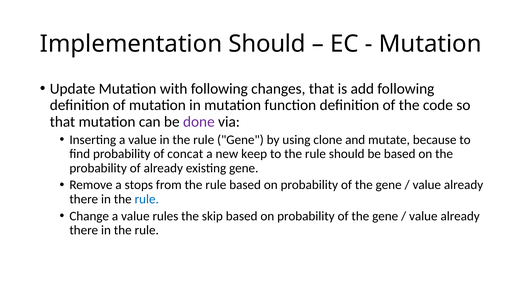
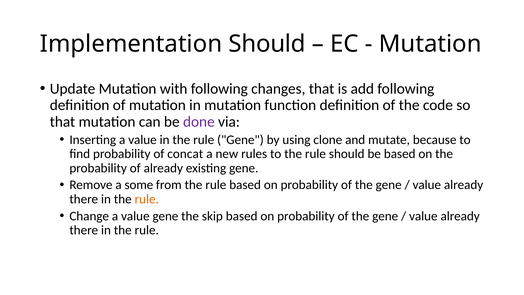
keep: keep -> rules
stops: stops -> some
rule at (147, 199) colour: blue -> orange
value rules: rules -> gene
